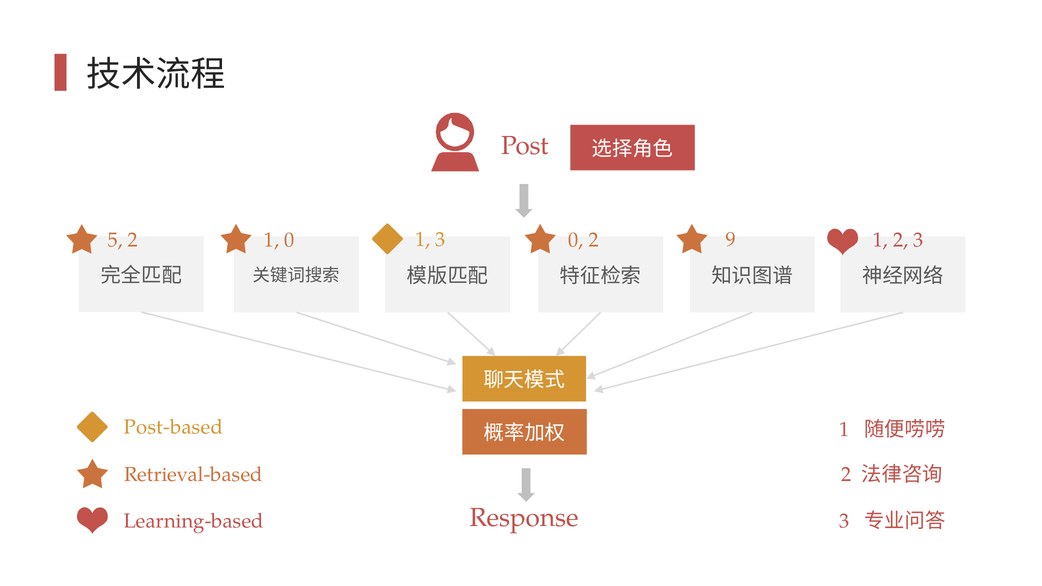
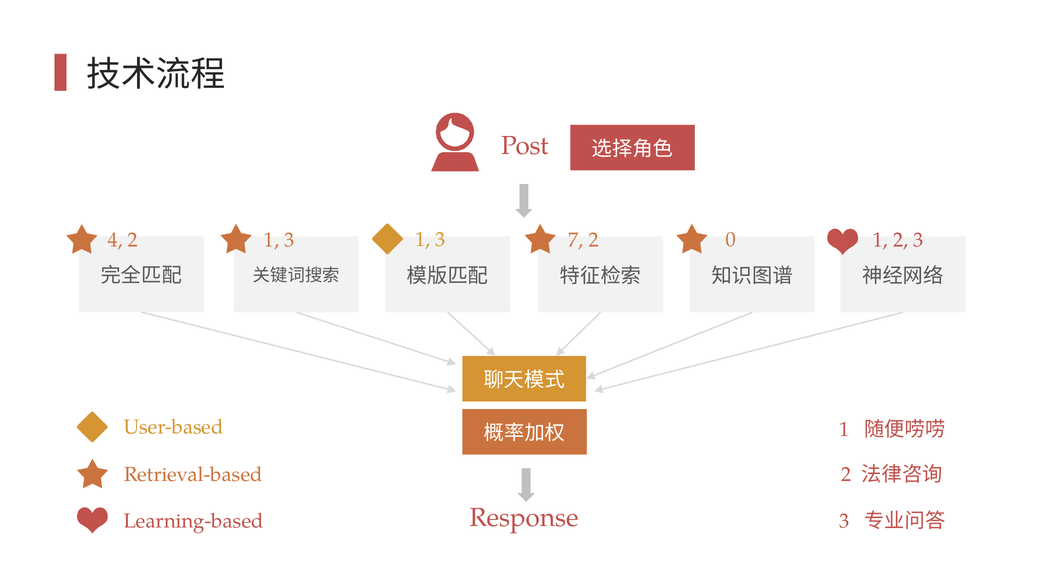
5: 5 -> 4
2 1 0: 0 -> 3
3 0: 0 -> 7
9: 9 -> 0
Post-based: Post-based -> User-based
